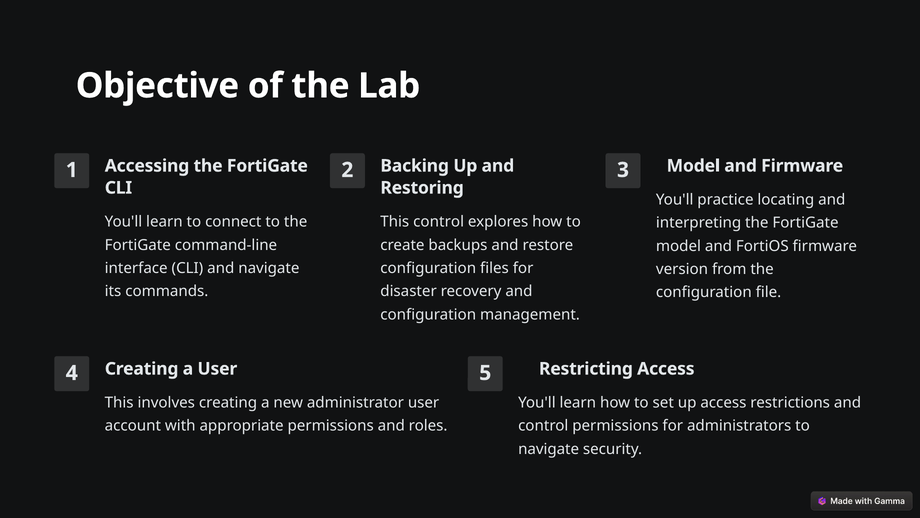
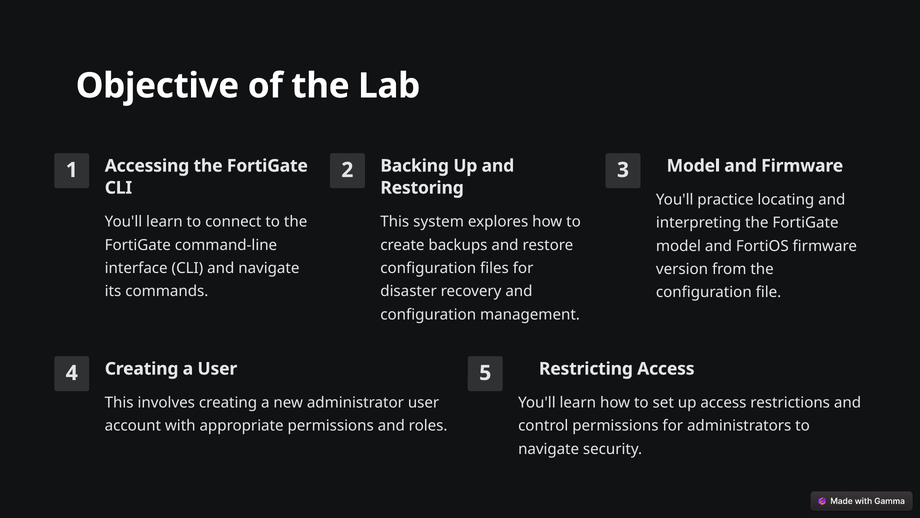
This control: control -> system
